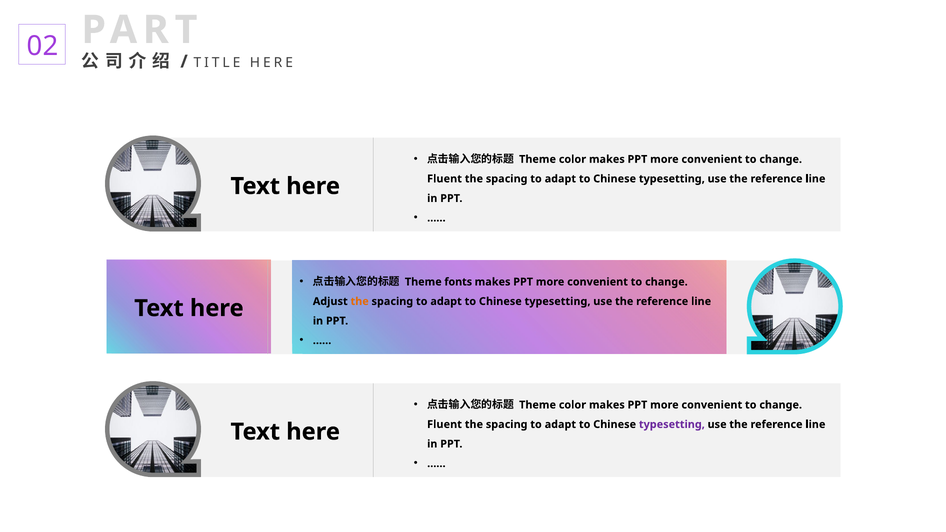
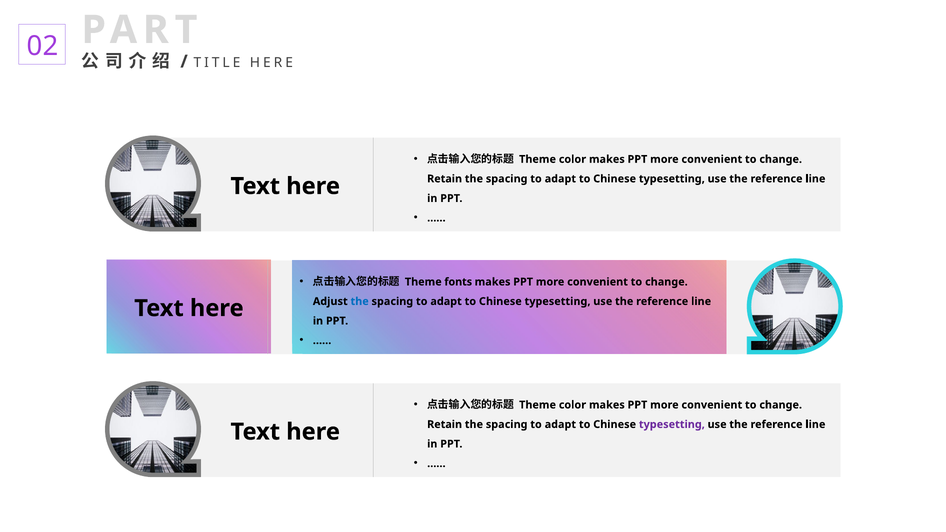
Fluent at (445, 179): Fluent -> Retain
the at (360, 301) colour: orange -> blue
Fluent at (445, 424): Fluent -> Retain
